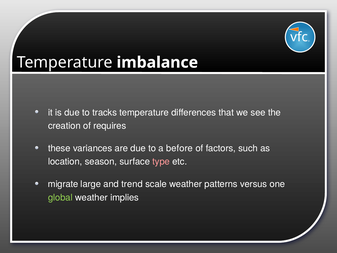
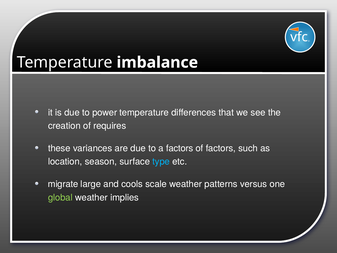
tracks: tracks -> power
a before: before -> factors
type colour: pink -> light blue
trend: trend -> cools
